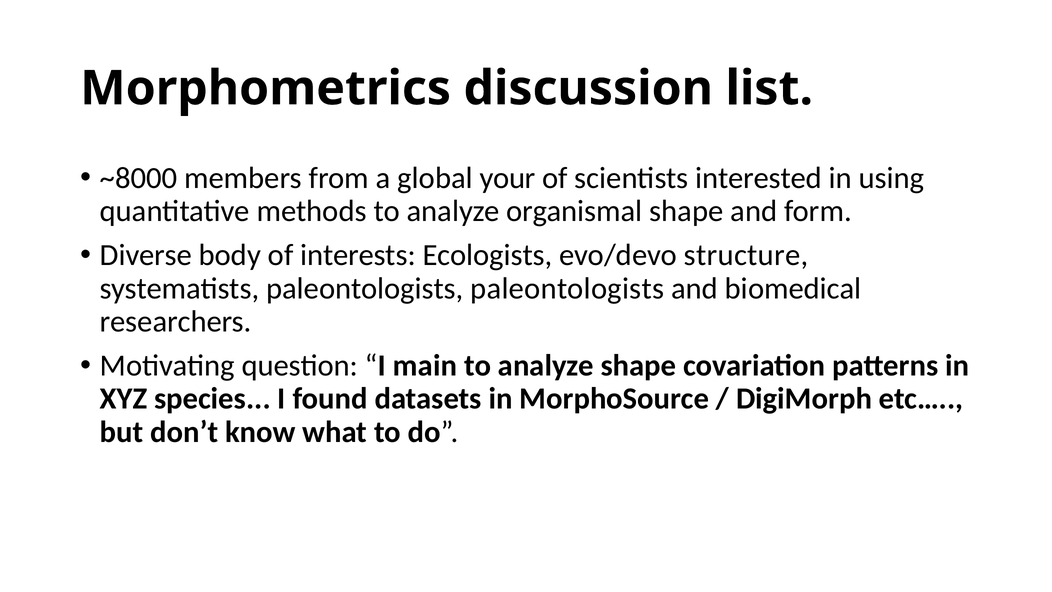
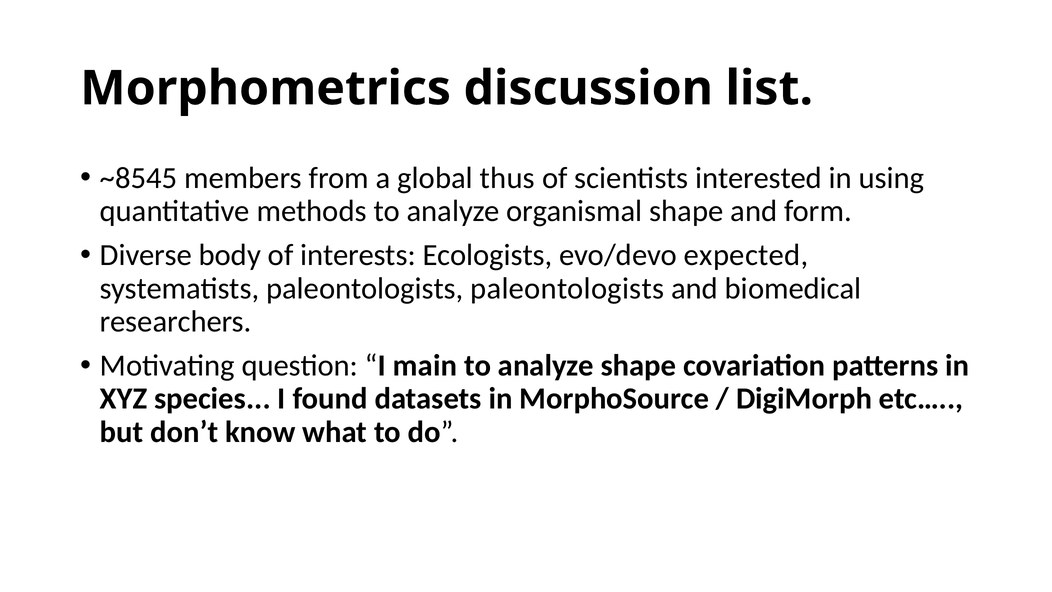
~8000: ~8000 -> ~8545
your: your -> thus
structure: structure -> expected
